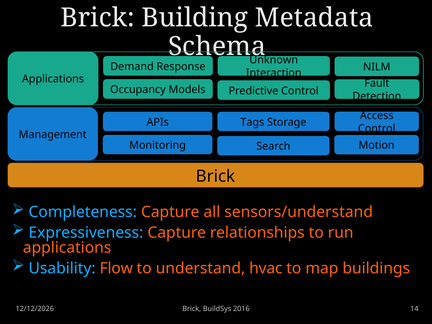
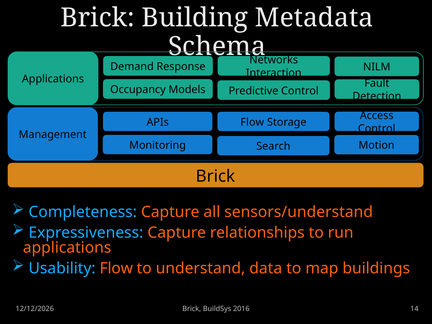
Unknown: Unknown -> Networks
Tags at (252, 122): Tags -> Flow
hvac: hvac -> data
